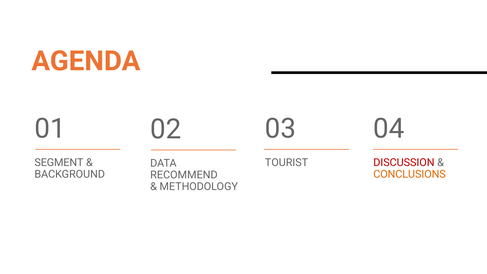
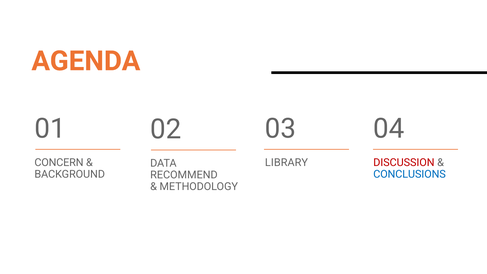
SEGMENT: SEGMENT -> CONCERN
TOURIST: TOURIST -> LIBRARY
CONCLUSIONS colour: orange -> blue
